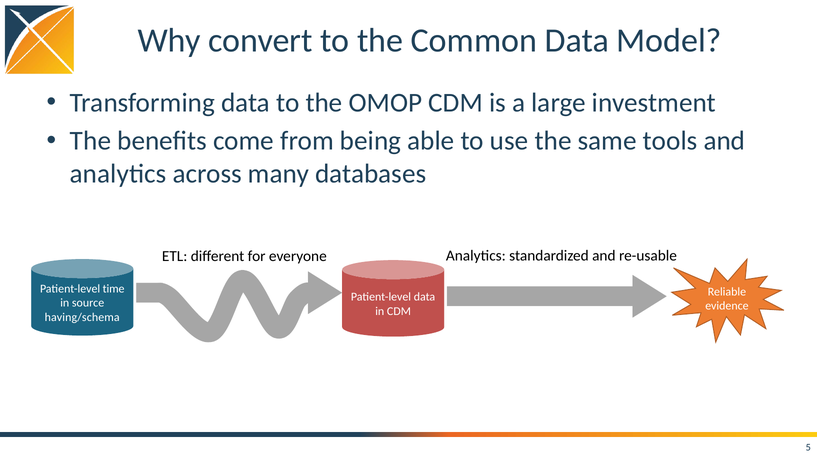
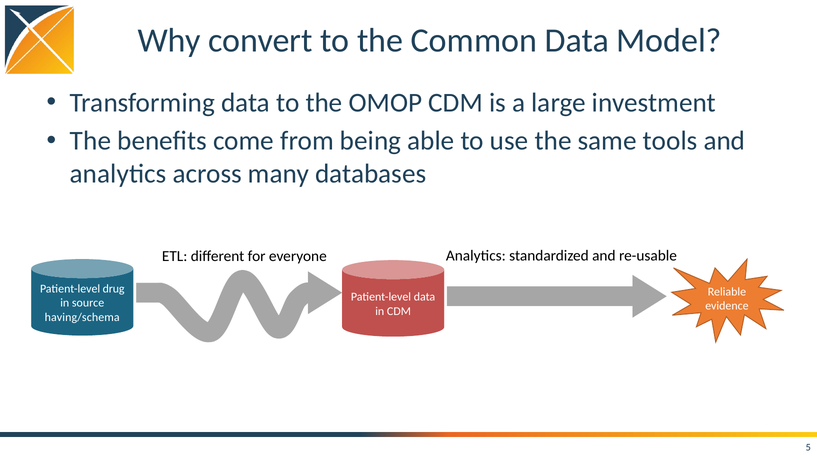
time: time -> drug
